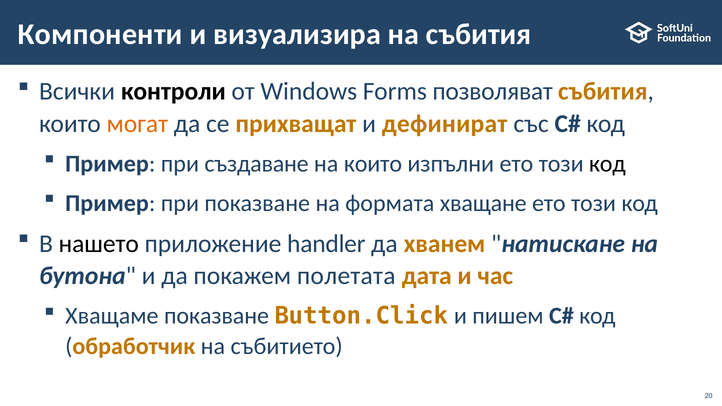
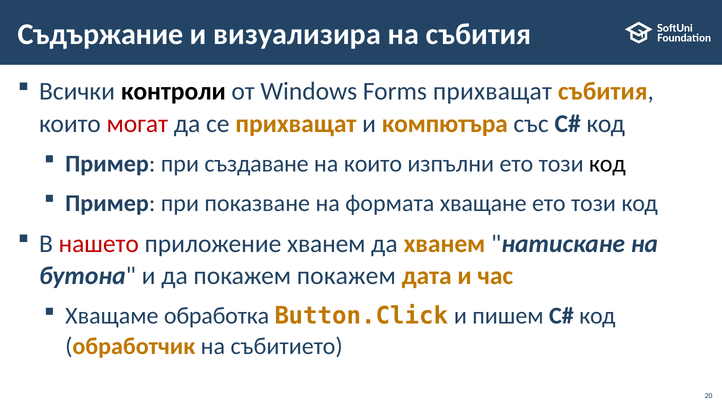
Компоненти: Компоненти -> Съдържание
Forms позволяват: позволяват -> прихващат
могат colour: orange -> red
дефинират: дефинират -> компютъра
нашето colour: black -> red
приложение handler: handler -> хванем
покажем полетата: полетата -> покажем
Хващаме показване: показване -> обработка
